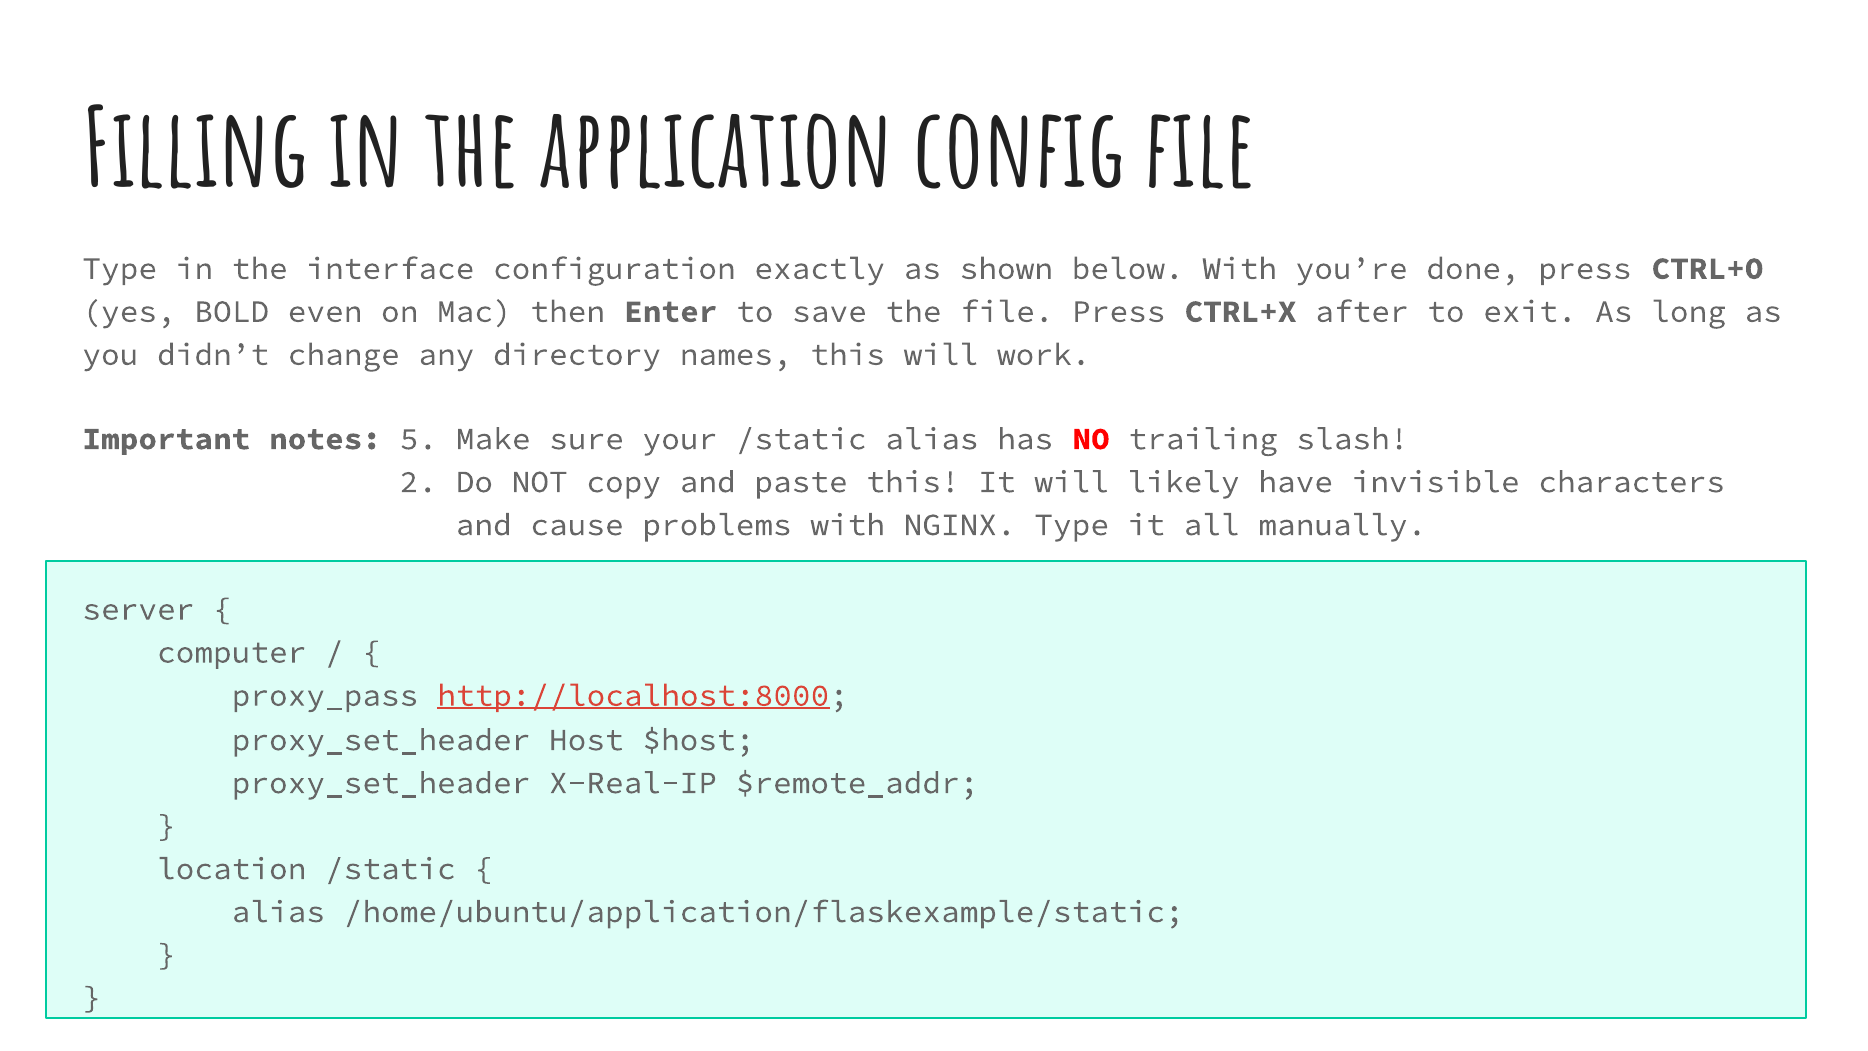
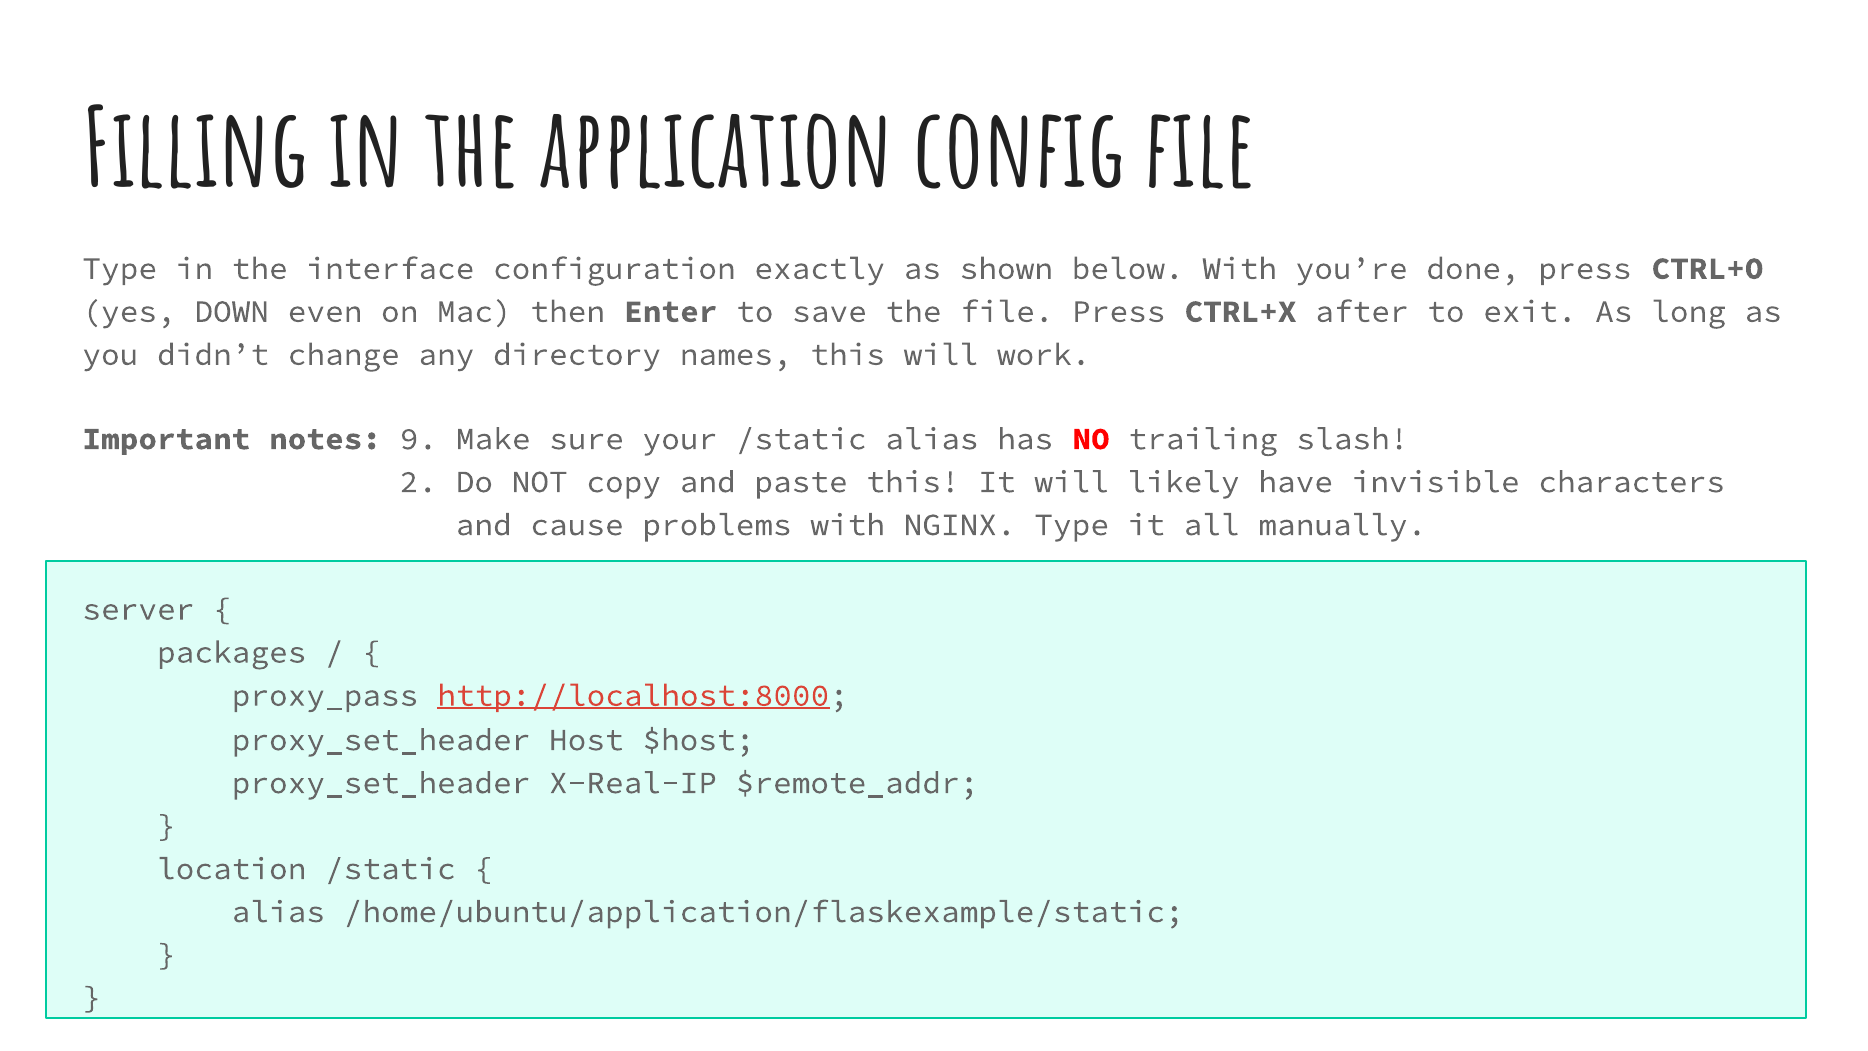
BOLD: BOLD -> DOWN
5: 5 -> 9
computer: computer -> packages
